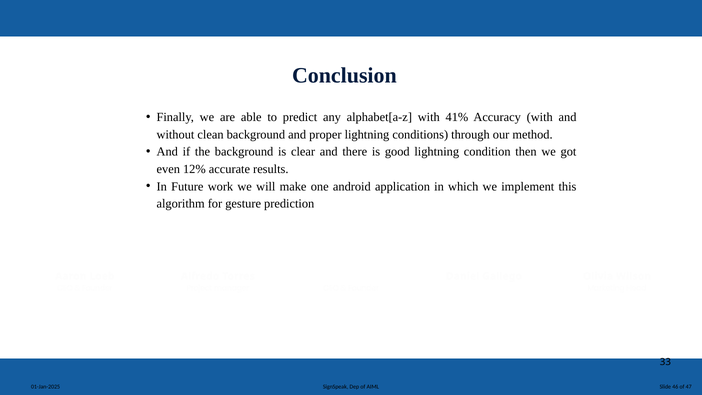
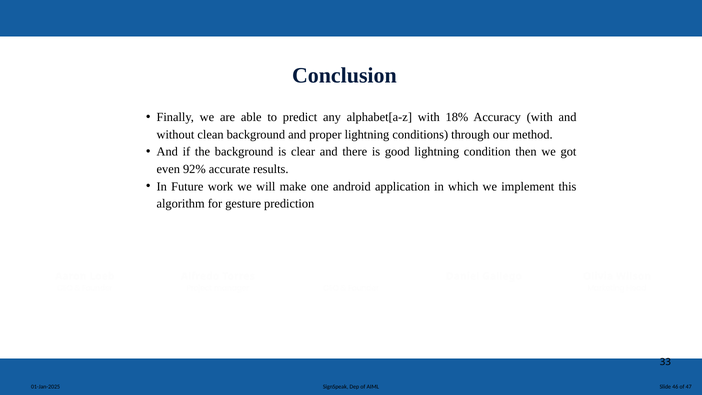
41%: 41% -> 18%
12%: 12% -> 92%
